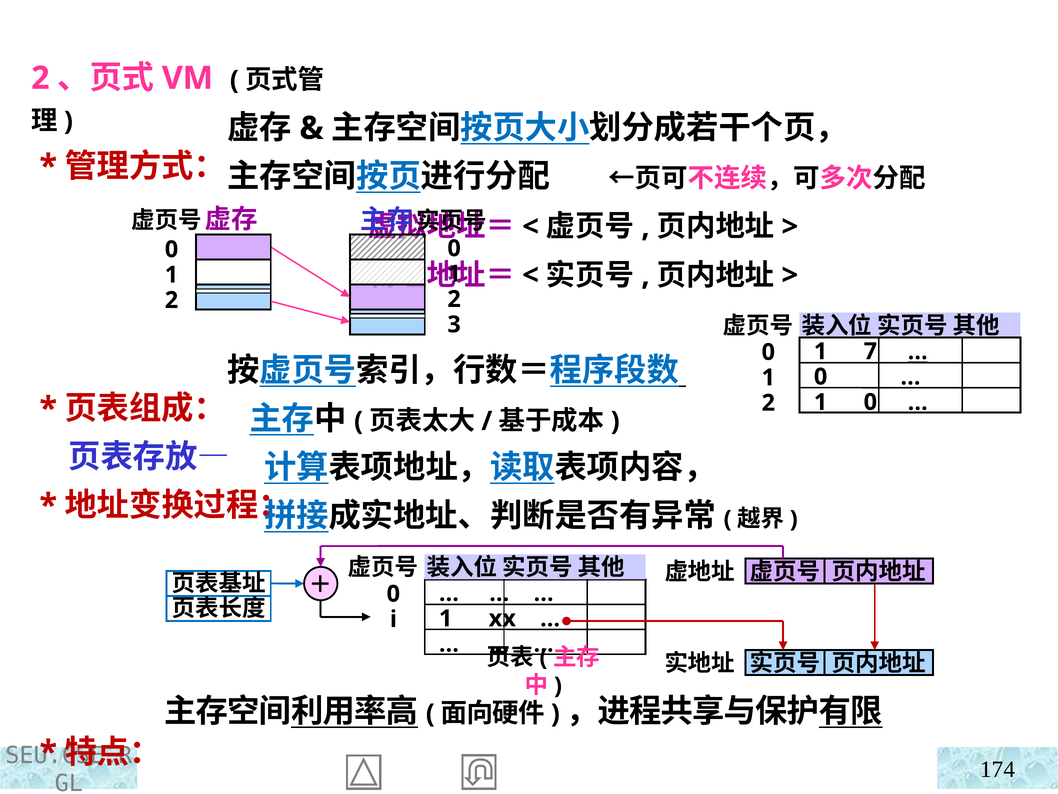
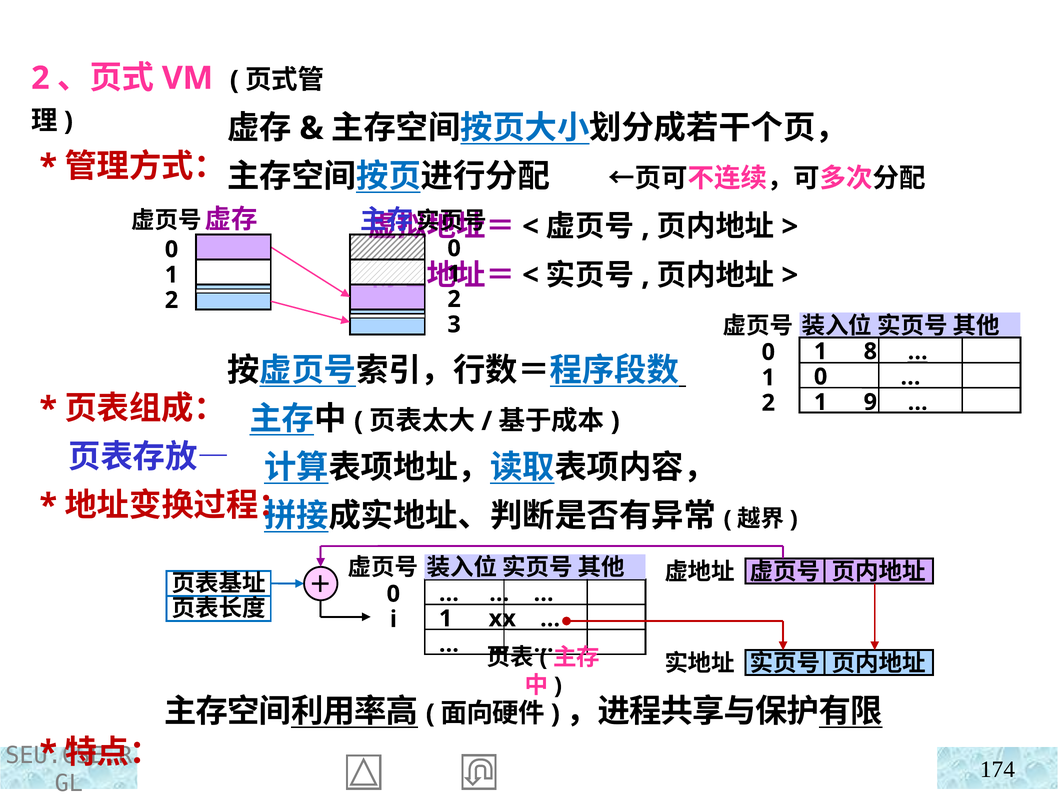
7: 7 -> 8
1 0: 0 -> 9
